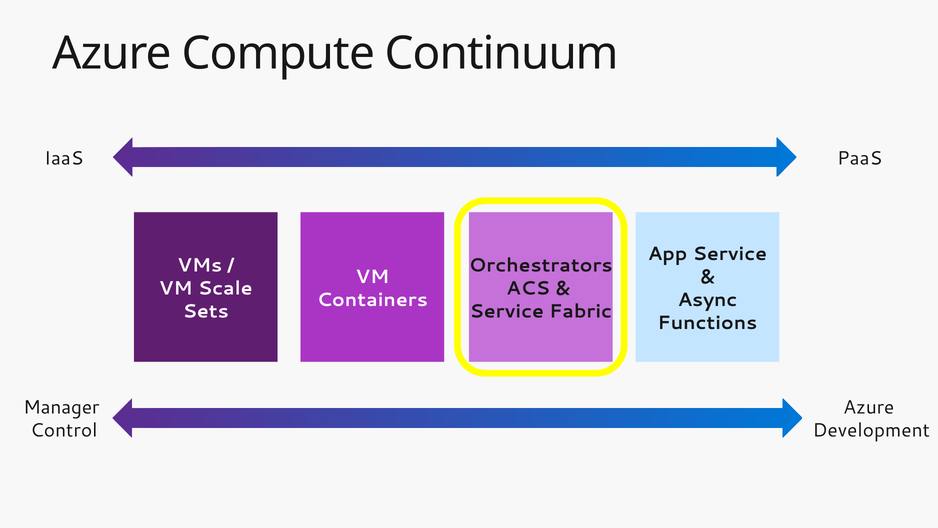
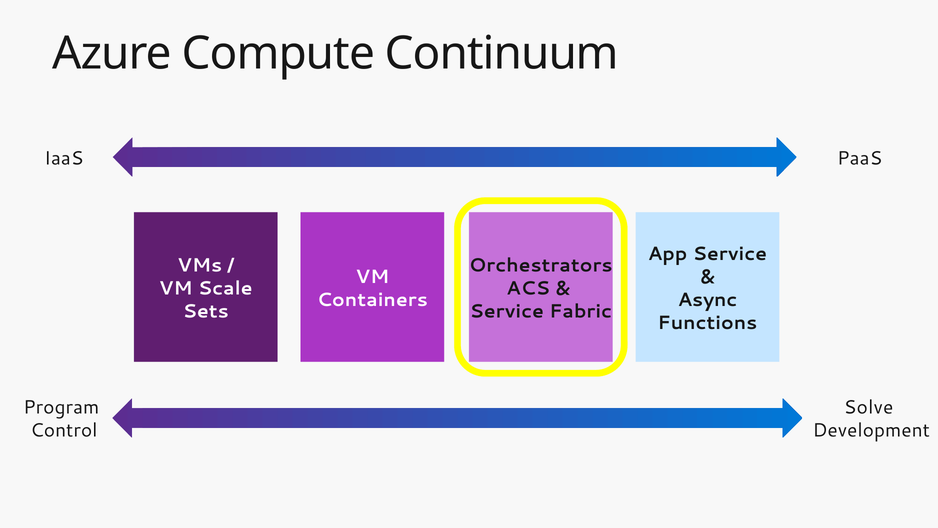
Manager: Manager -> Program
Azure at (869, 407): Azure -> Solve
